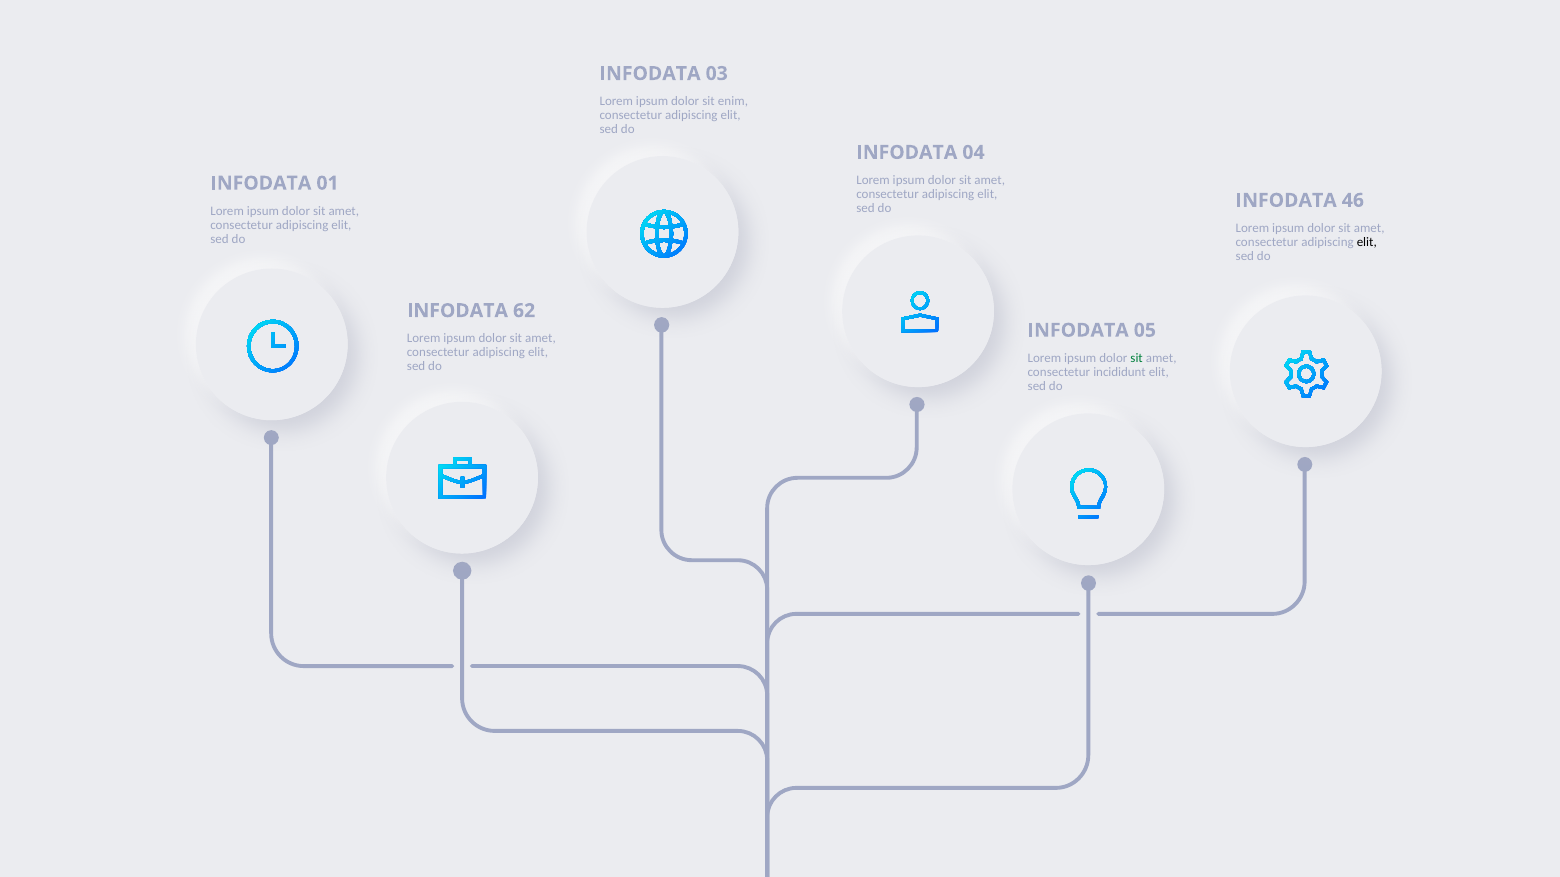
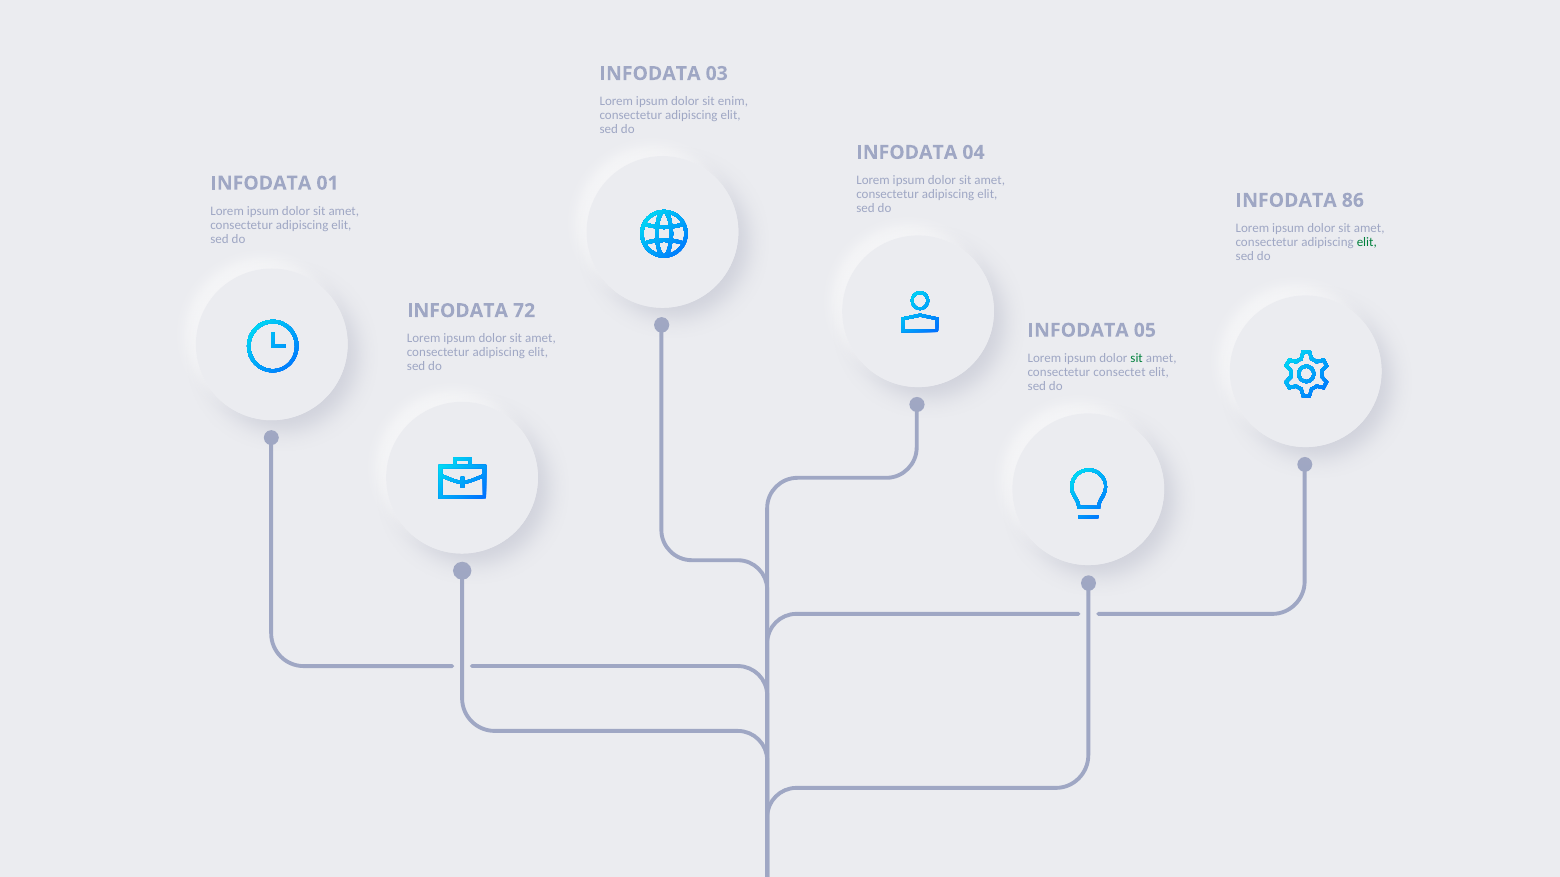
46: 46 -> 86
elit at (1367, 242) colour: black -> green
62: 62 -> 72
incididunt: incididunt -> consectet
